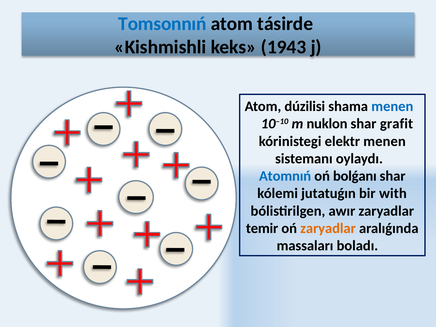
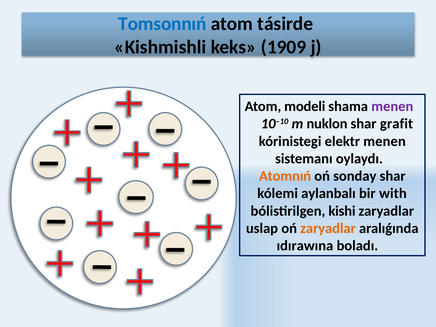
1943: 1943 -> 1909
dúzilisi: dúzilisi -> modeli
menen at (392, 106) colour: blue -> purple
Atomnıń colour: blue -> orange
bolǵanı: bolǵanı -> sonday
jutatuǵın: jutatuǵın -> aylanbalı
awır: awır -> kishi
temir: temir -> uslap
massaları: massaları -> ıdırawına
